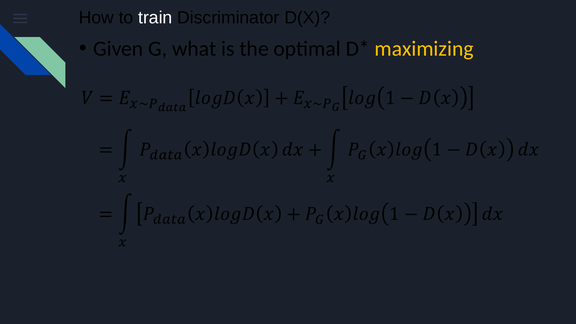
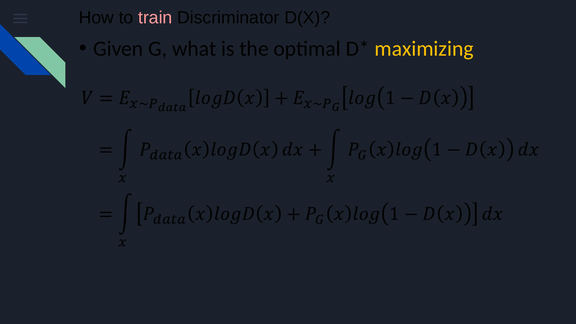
train colour: white -> pink
